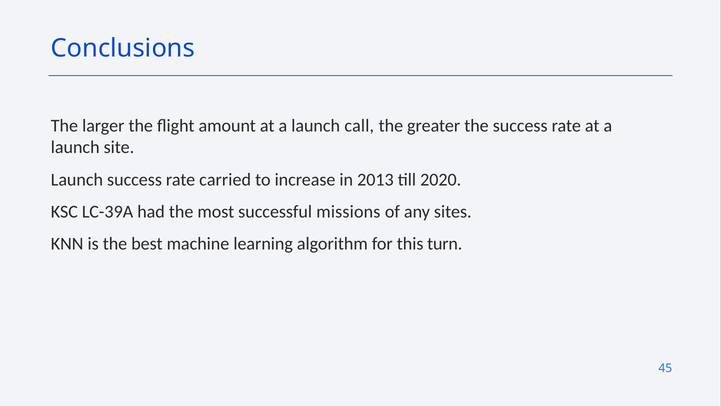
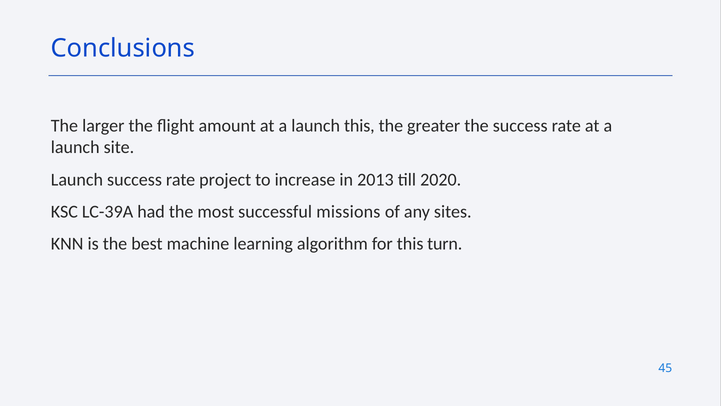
launch call: call -> this
carried: carried -> project
